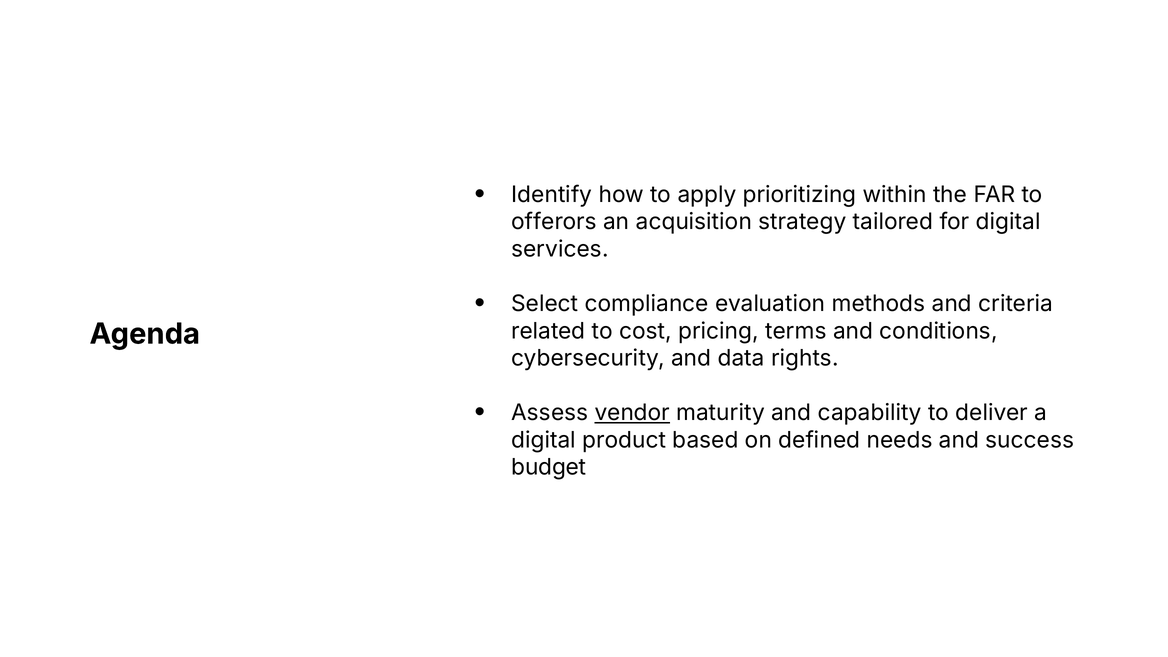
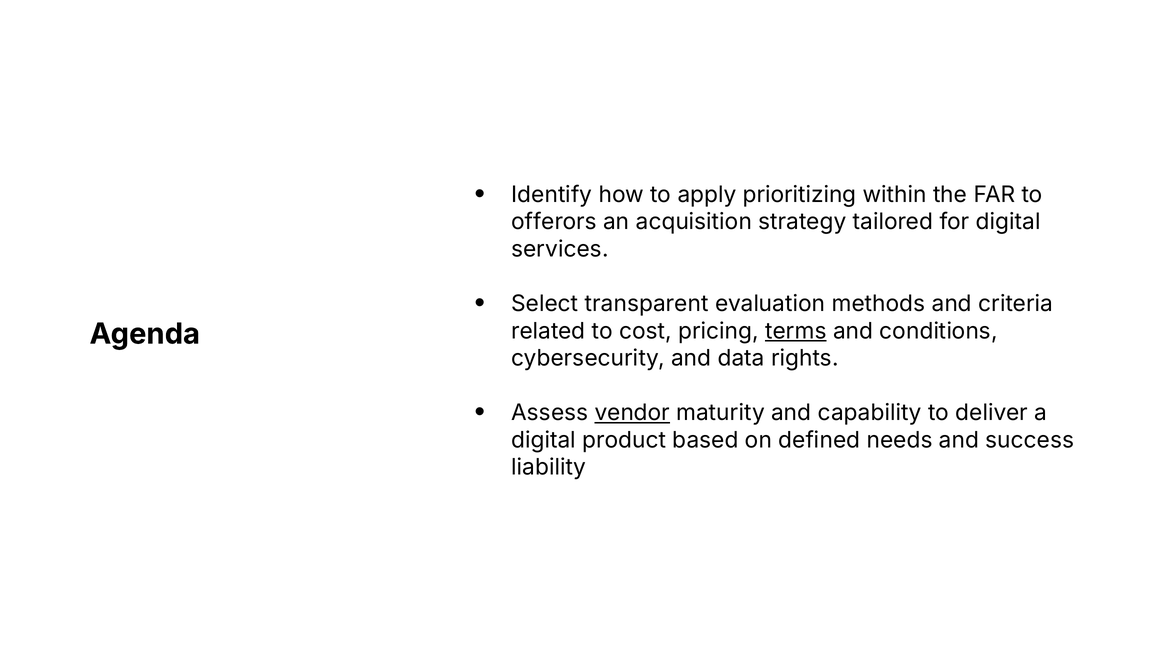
compliance: compliance -> transparent
terms underline: none -> present
budget: budget -> liability
